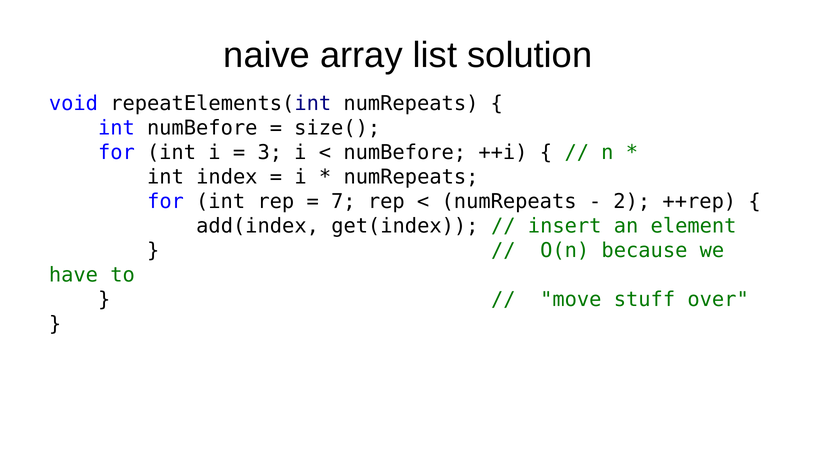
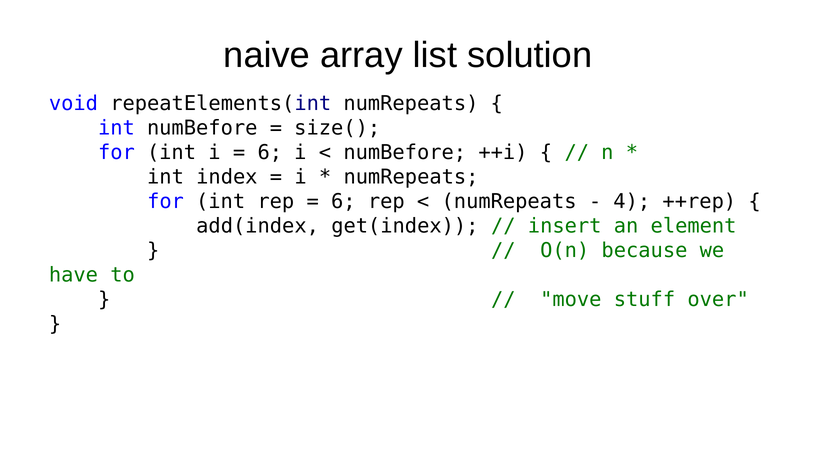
3 at (270, 153): 3 -> 6
7 at (343, 202): 7 -> 6
2: 2 -> 4
